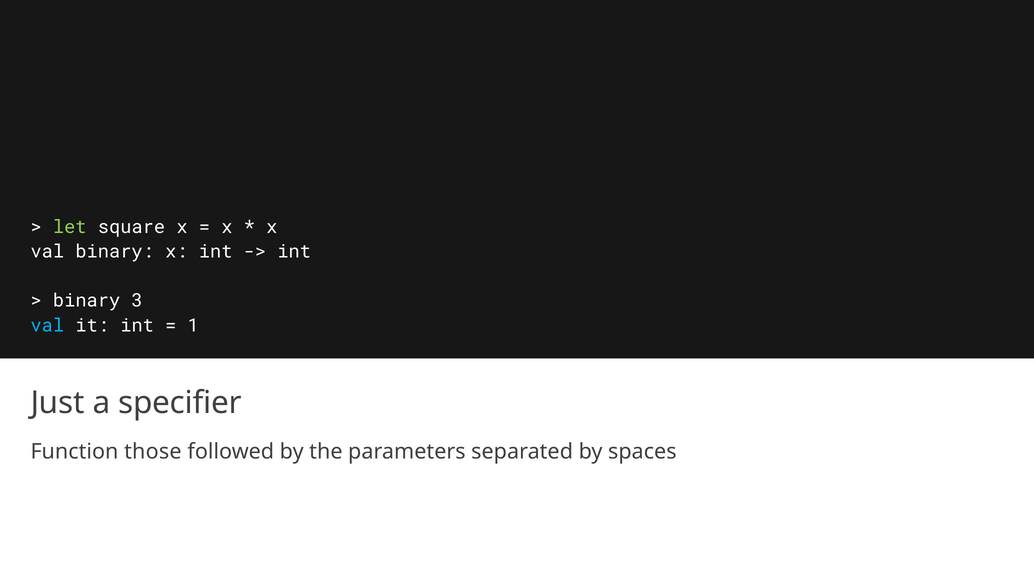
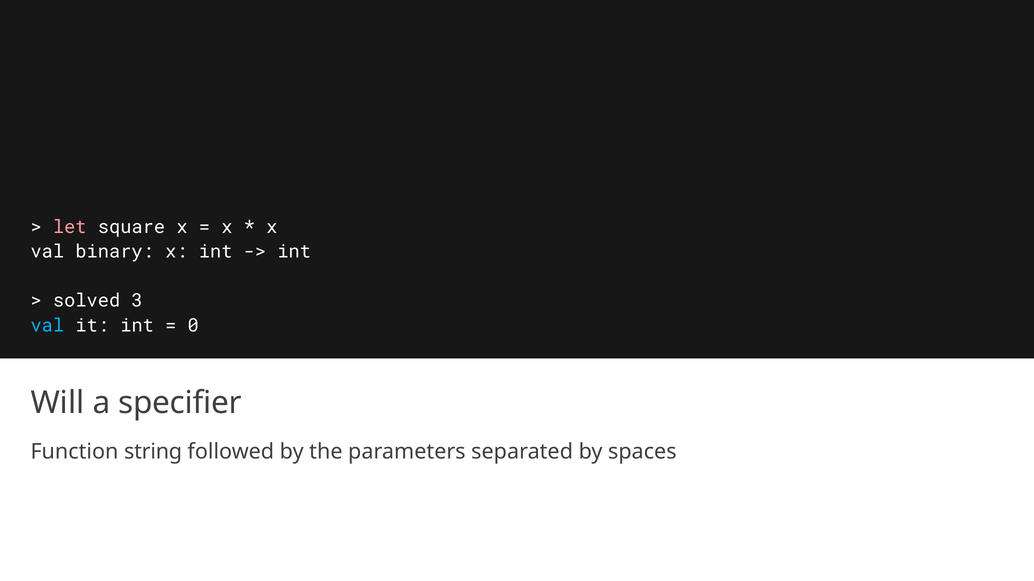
let colour: light green -> pink
binary at (87, 301): binary -> solved
1: 1 -> 0
Just: Just -> Will
those: those -> string
